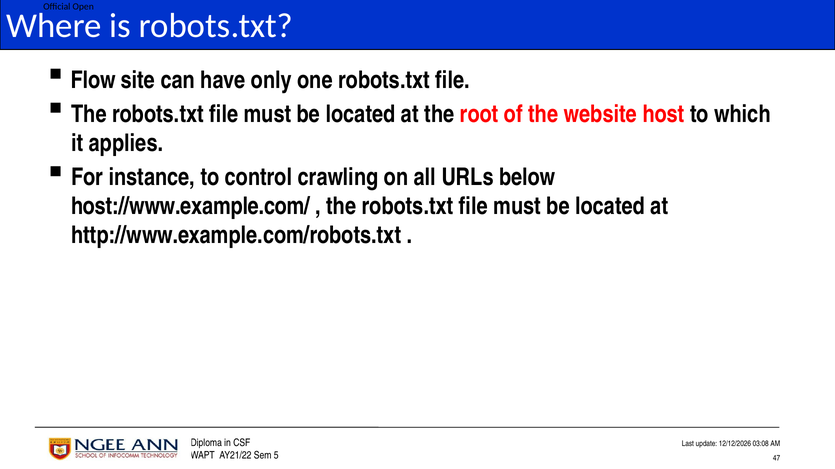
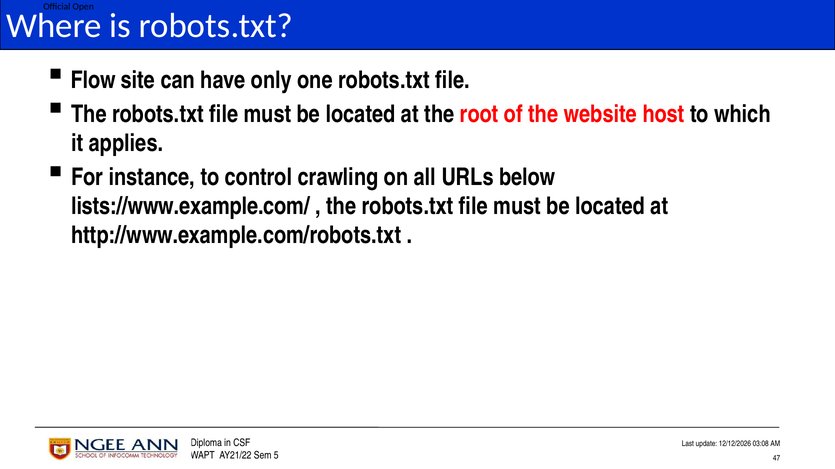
host://www.example.com/: host://www.example.com/ -> lists://www.example.com/
